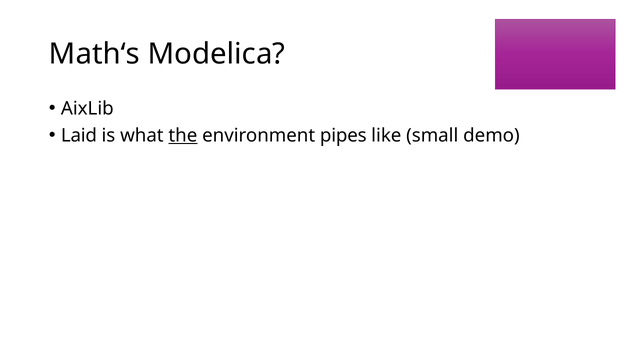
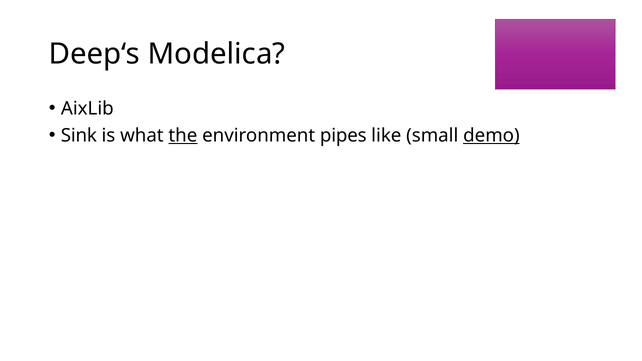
Math‘s: Math‘s -> Deep‘s
Laid: Laid -> Sink
demo underline: none -> present
